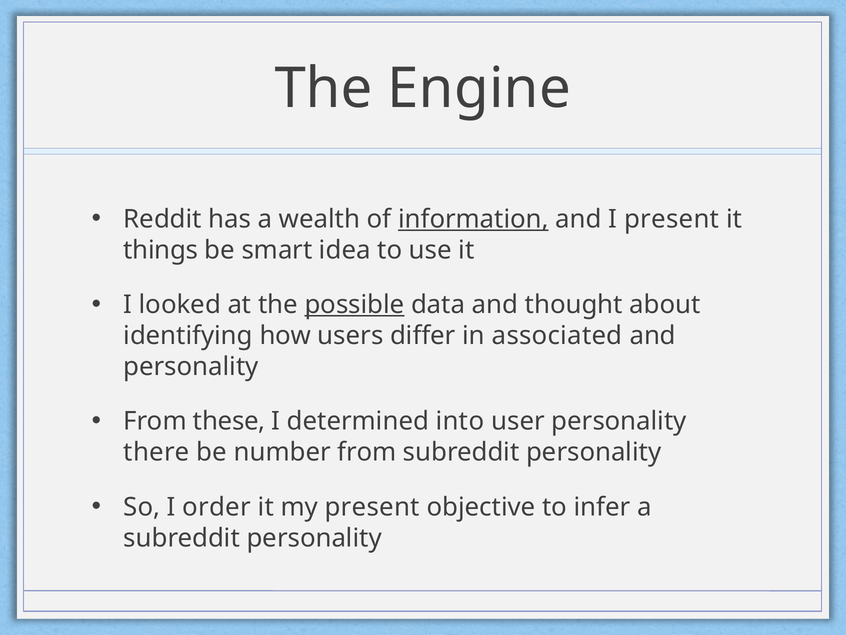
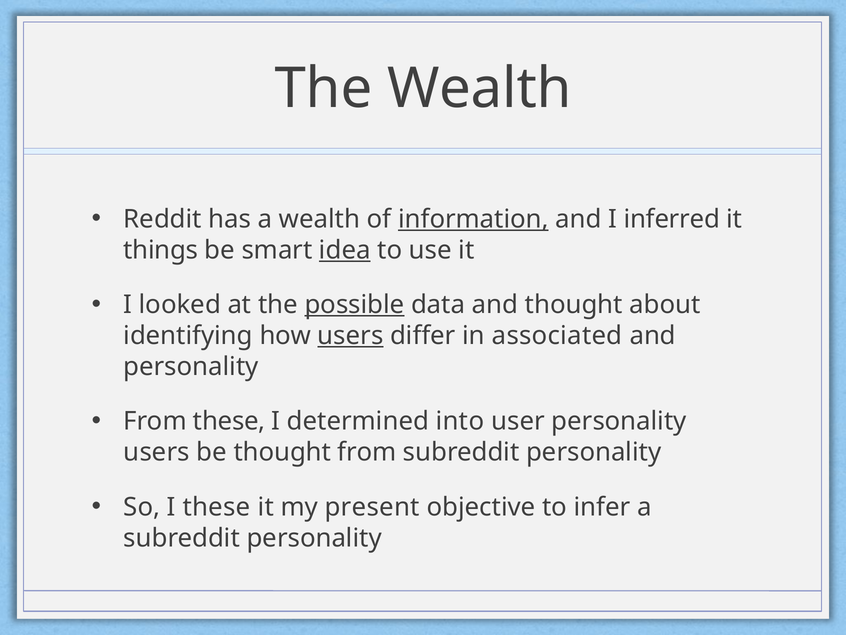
The Engine: Engine -> Wealth
I present: present -> inferred
idea underline: none -> present
users at (350, 336) underline: none -> present
there at (157, 452): there -> users
be number: number -> thought
I order: order -> these
